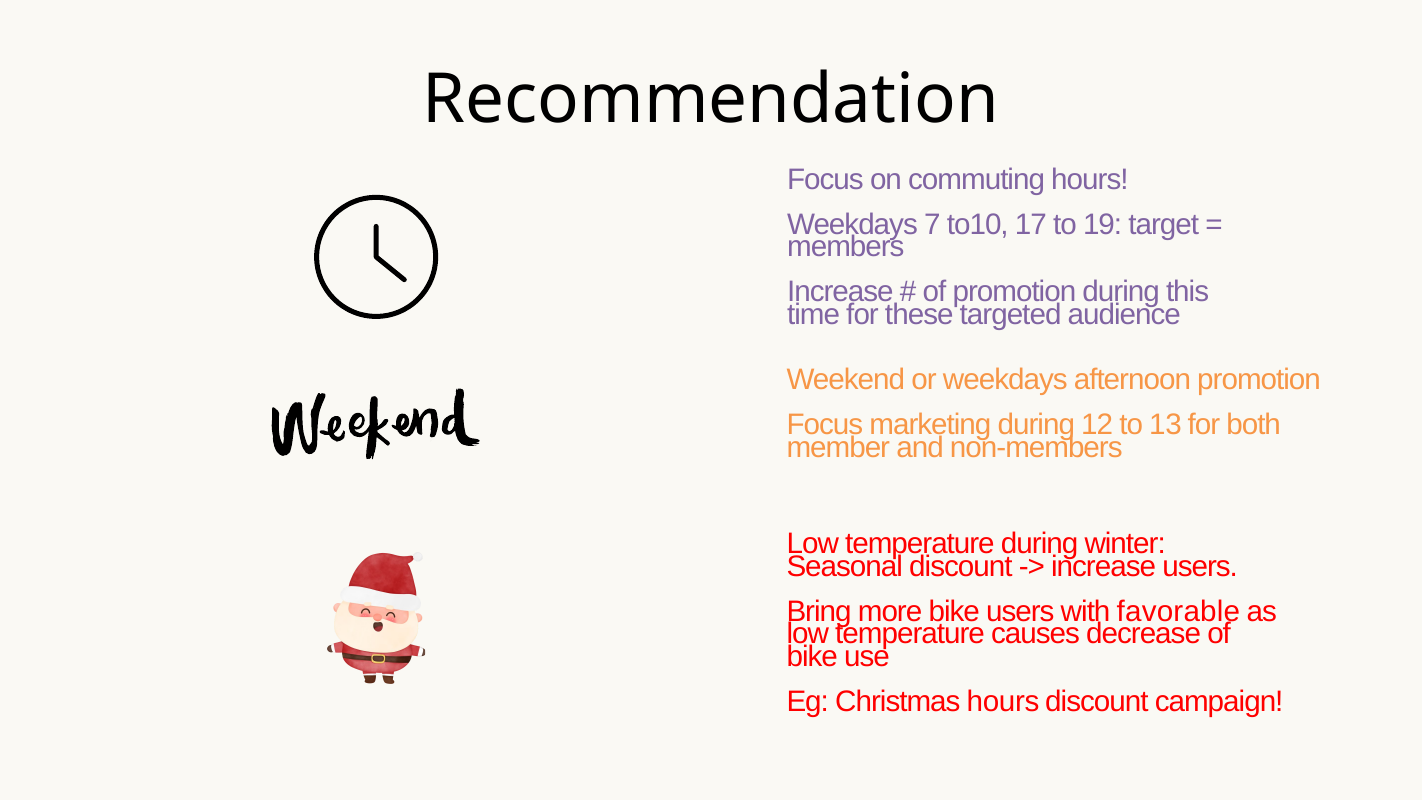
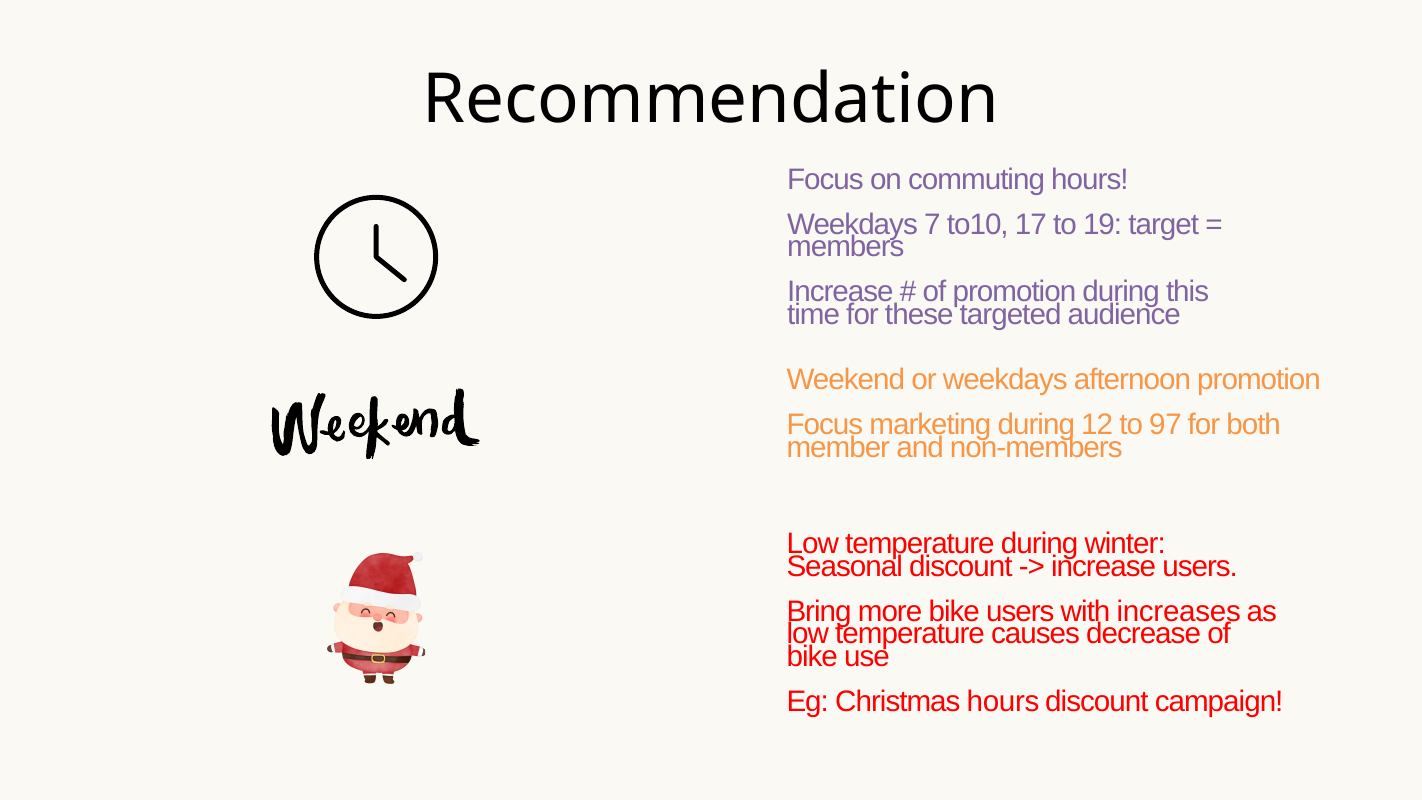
13: 13 -> 97
favorable: favorable -> increases
